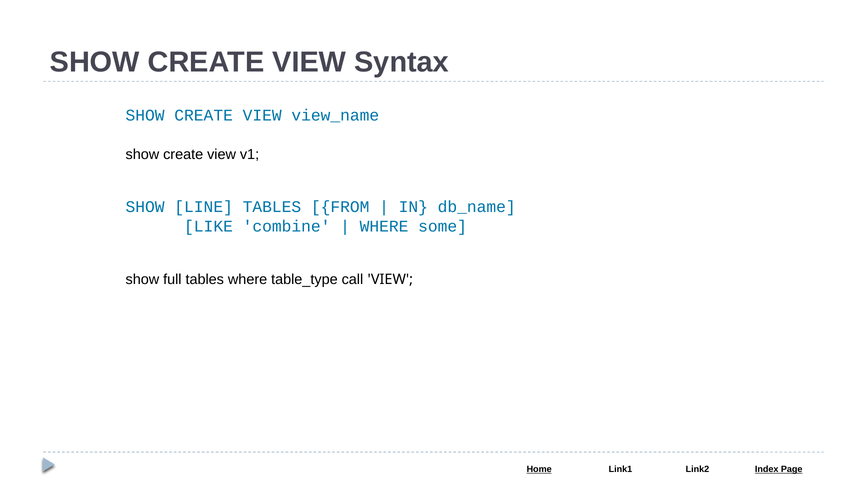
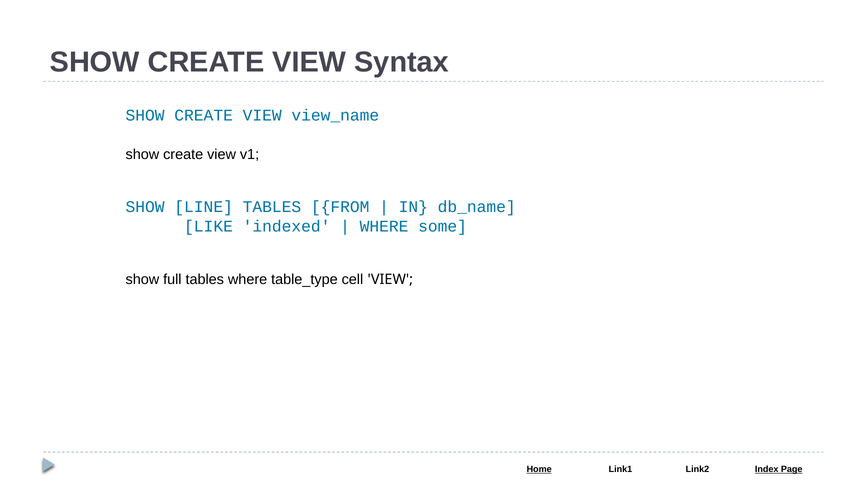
combine: combine -> indexed
call: call -> cell
